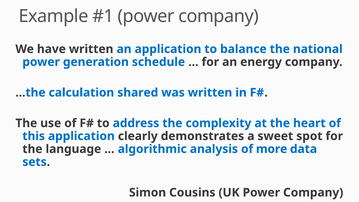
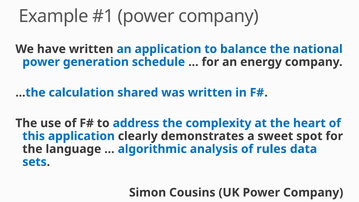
more: more -> rules
